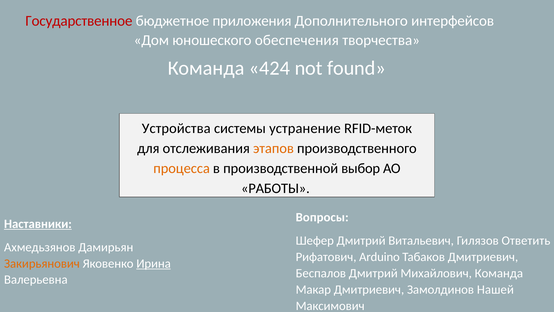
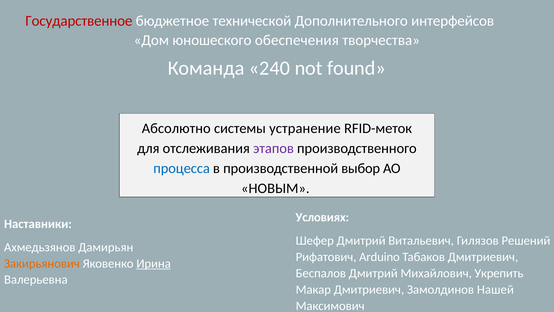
приложения: приложения -> технической
424: 424 -> 240
Устройства: Устройства -> Абсолютно
этапов colour: orange -> purple
процесса colour: orange -> blue
РАБОТЫ: РАБОТЫ -> НОВЫМ
Вопросы: Вопросы -> Условиях
Наставники underline: present -> none
Ответить: Ответить -> Решений
Михайлович Команда: Команда -> Укрепить
